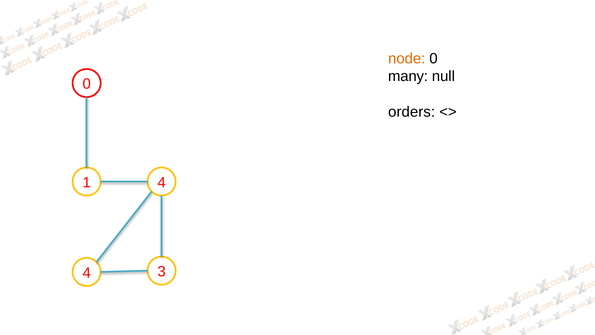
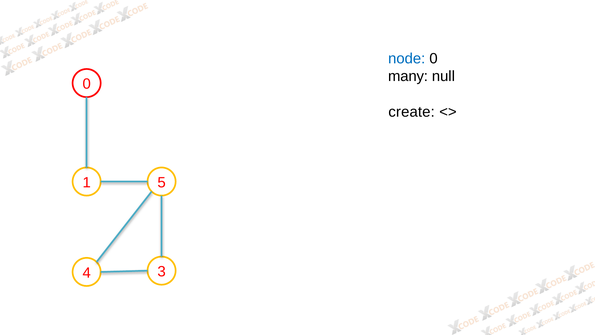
node colour: orange -> blue
orders: orders -> create
1 4: 4 -> 5
